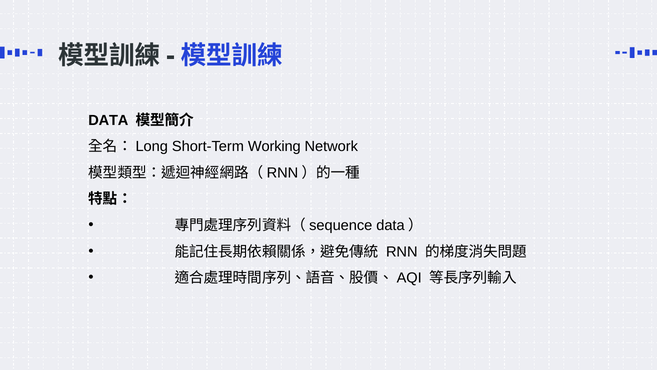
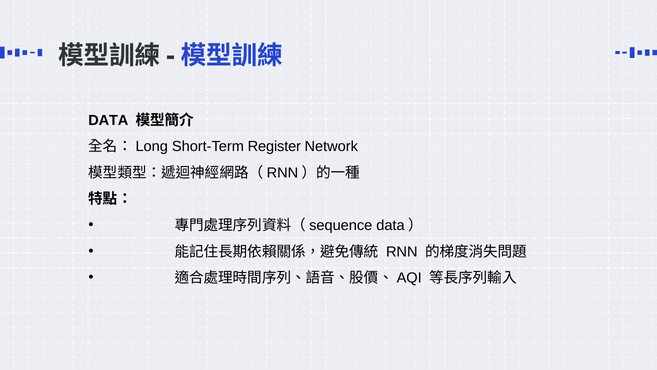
Working: Working -> Register
